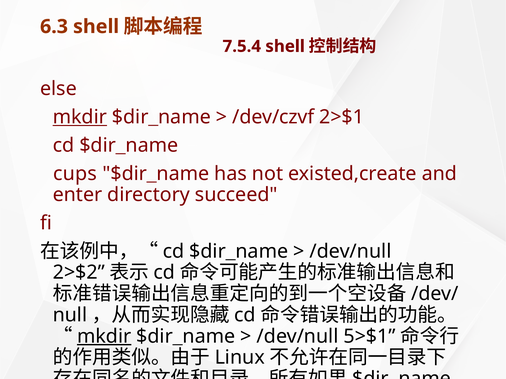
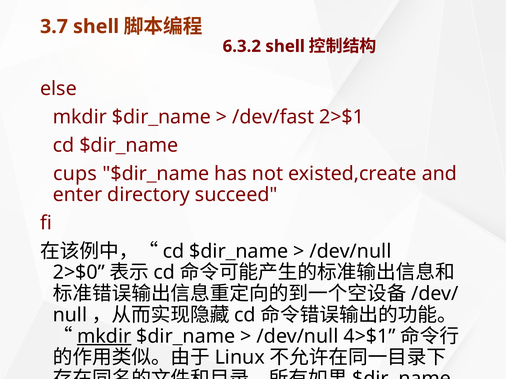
6.3: 6.3 -> 3.7
7.5.4: 7.5.4 -> 6.3.2
mkdir at (80, 117) underline: present -> none
/dev/czvf: /dev/czvf -> /dev/fast
2>$2: 2>$2 -> 2>$0
5>$1: 5>$1 -> 4>$1
